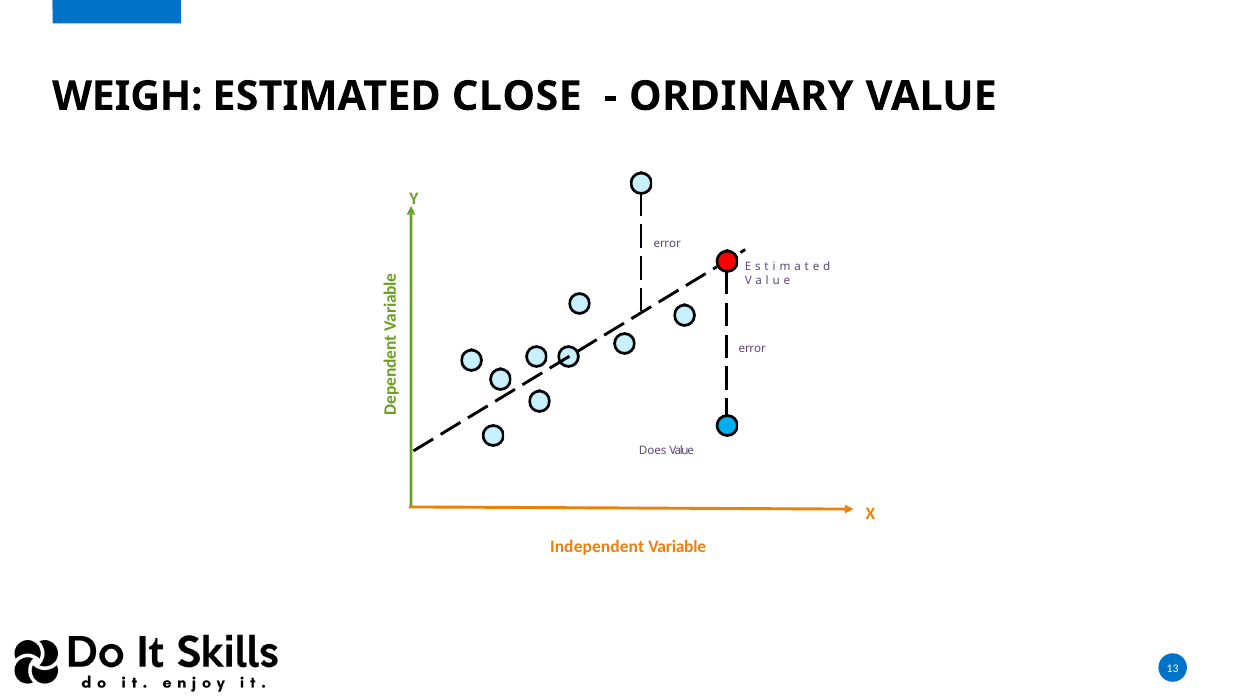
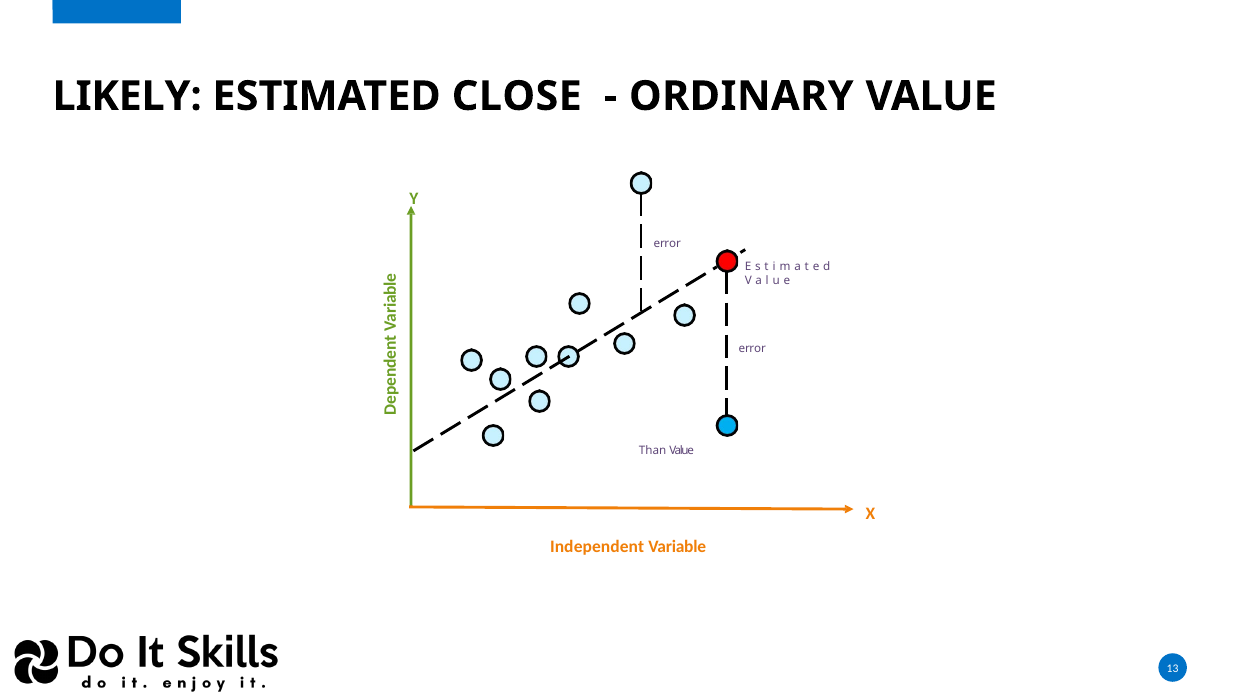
WEIGH: WEIGH -> LIKELY
Does: Does -> Than
